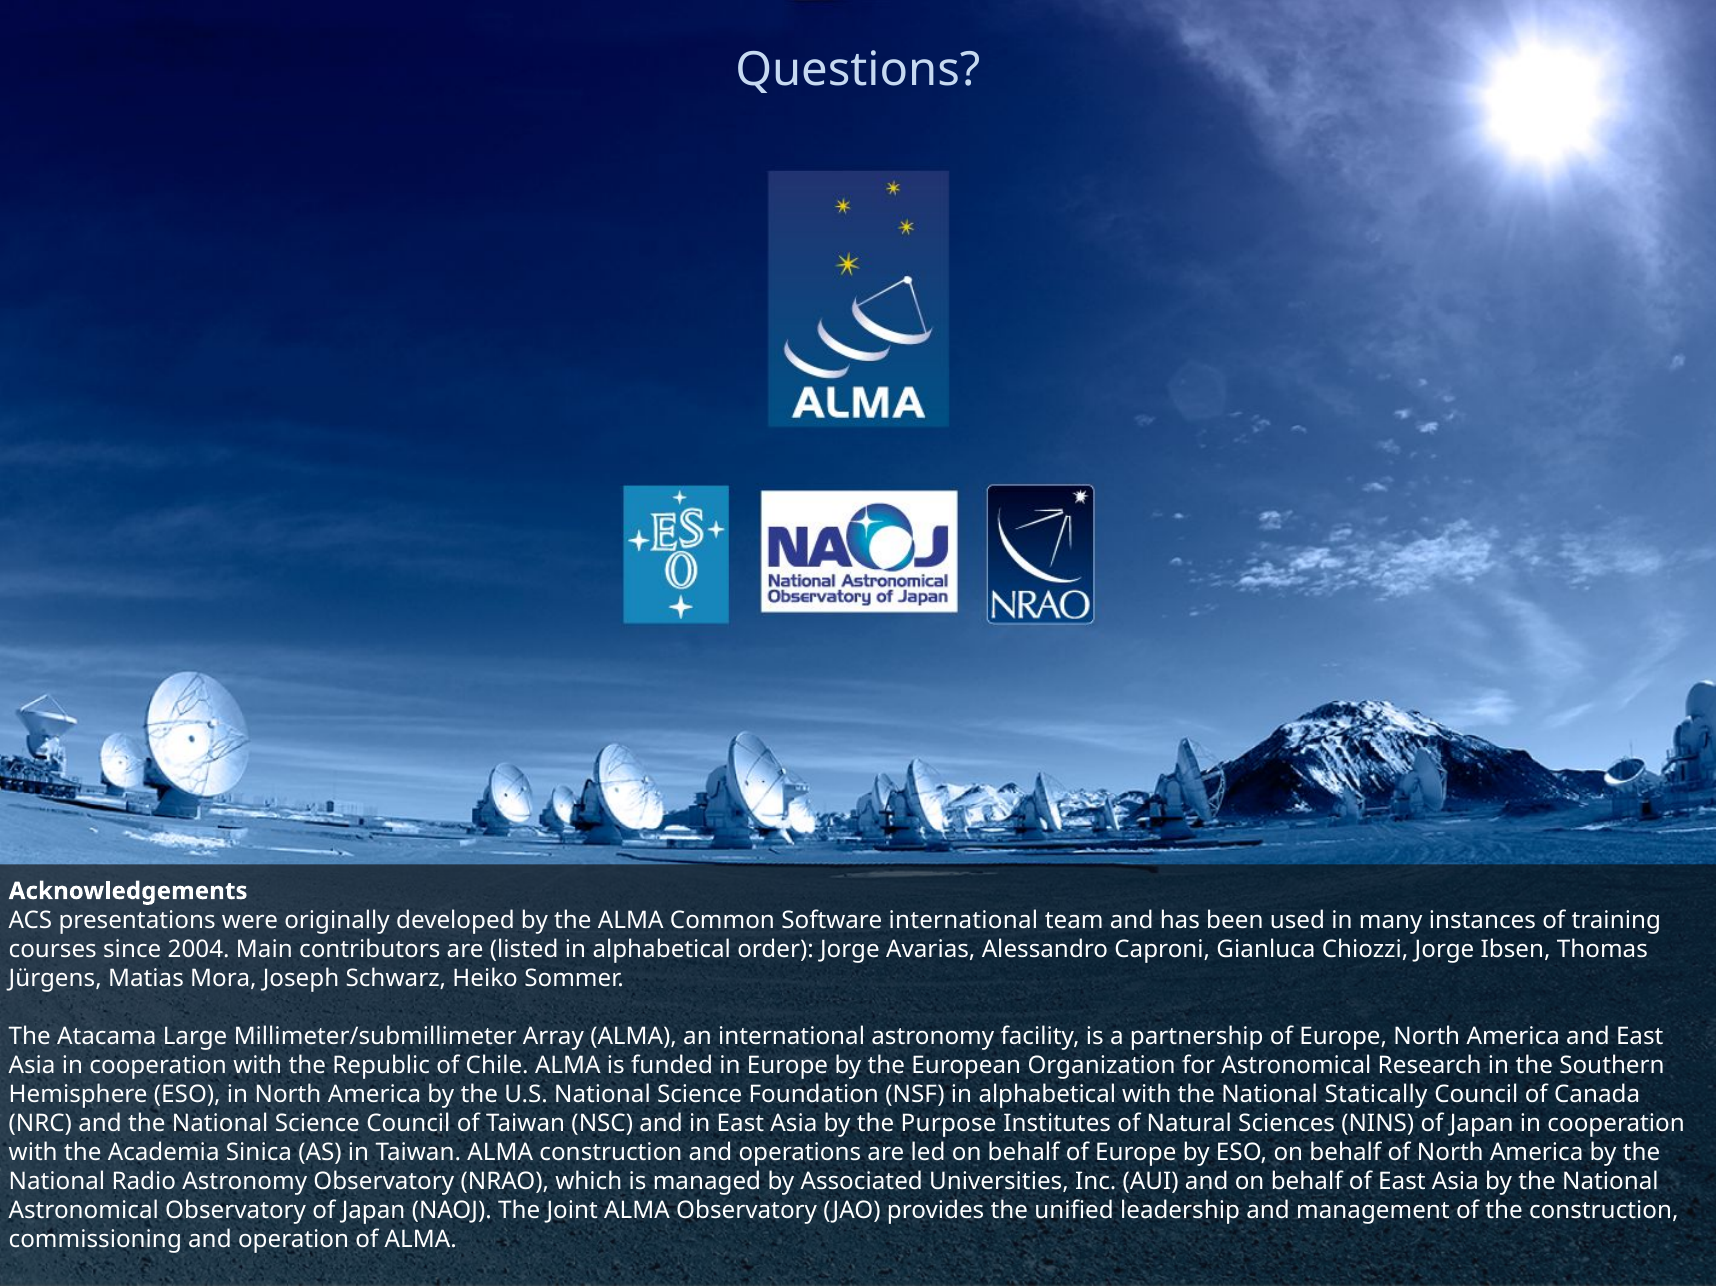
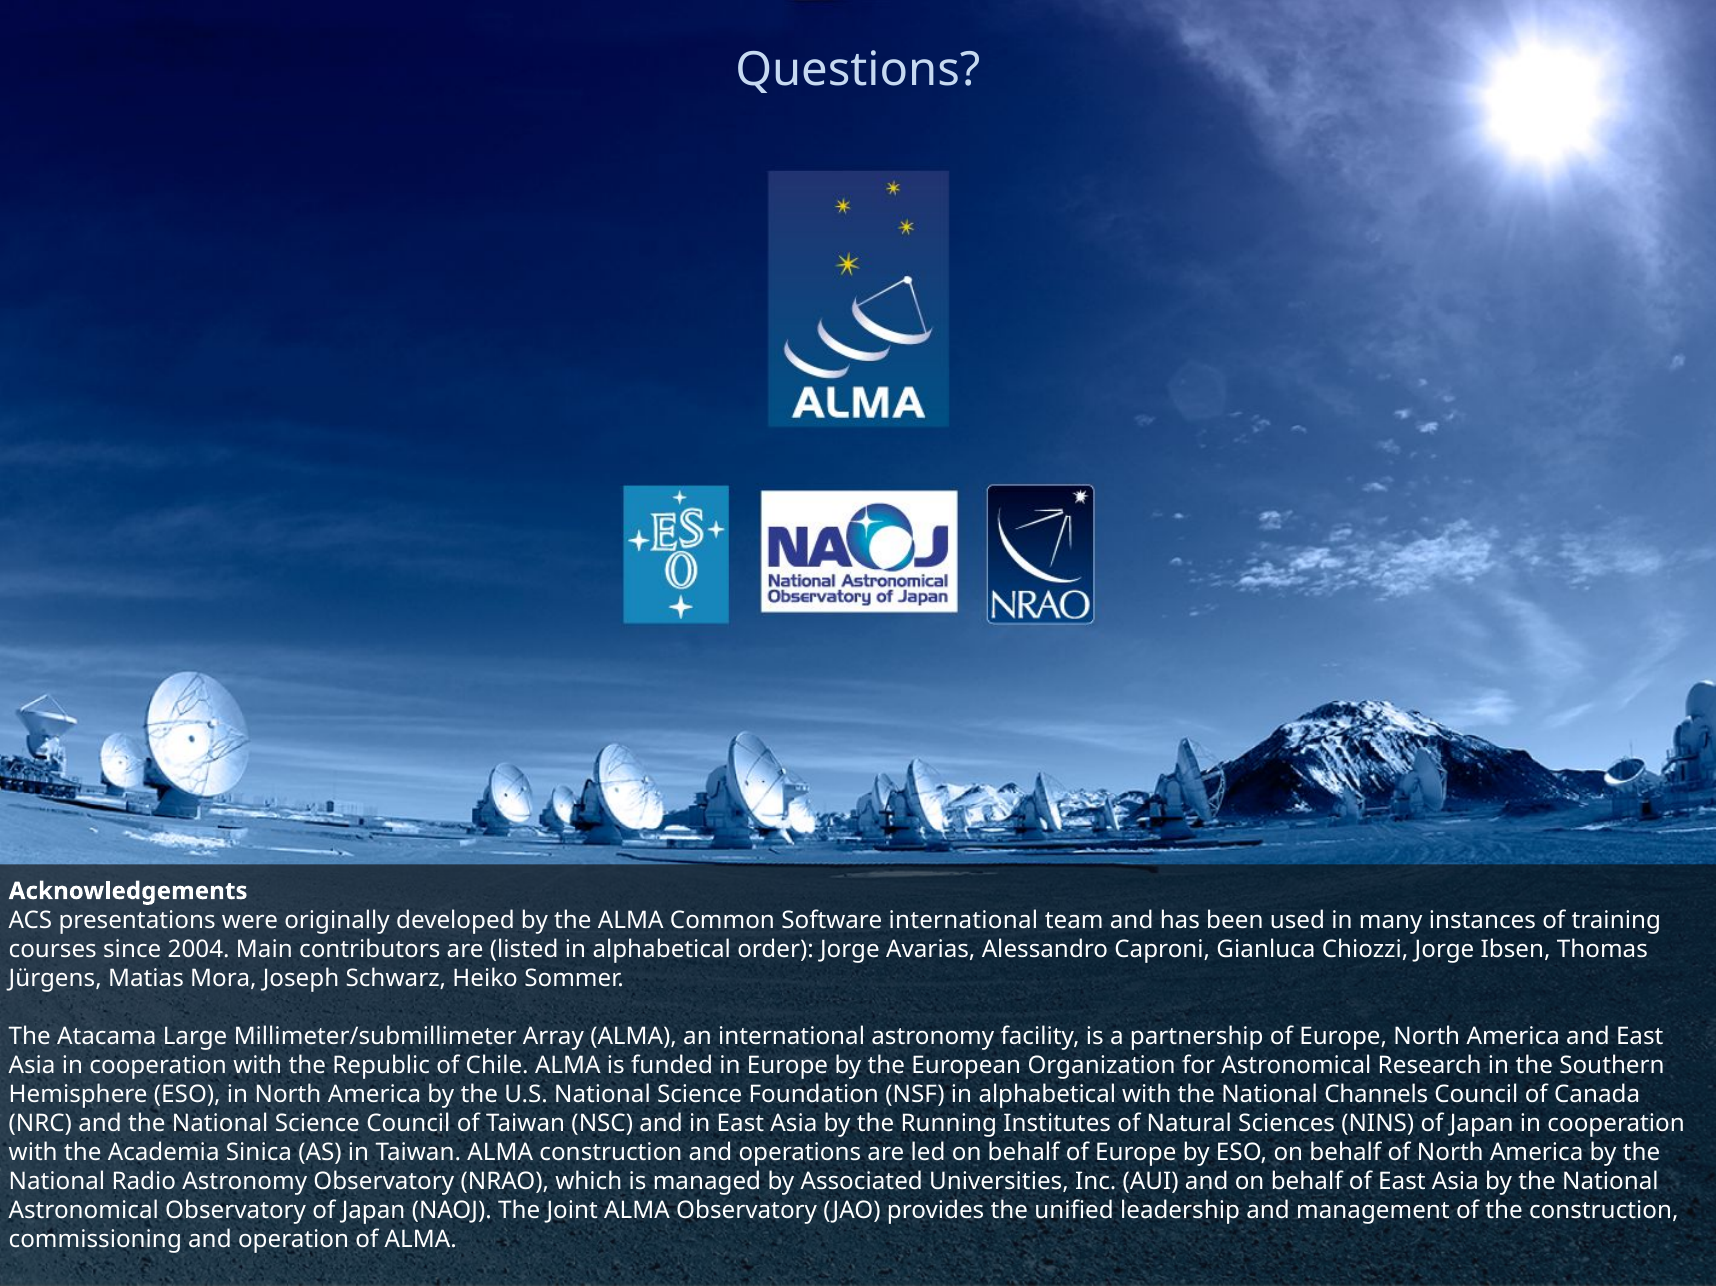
Statically: Statically -> Channels
Purpose: Purpose -> Running
